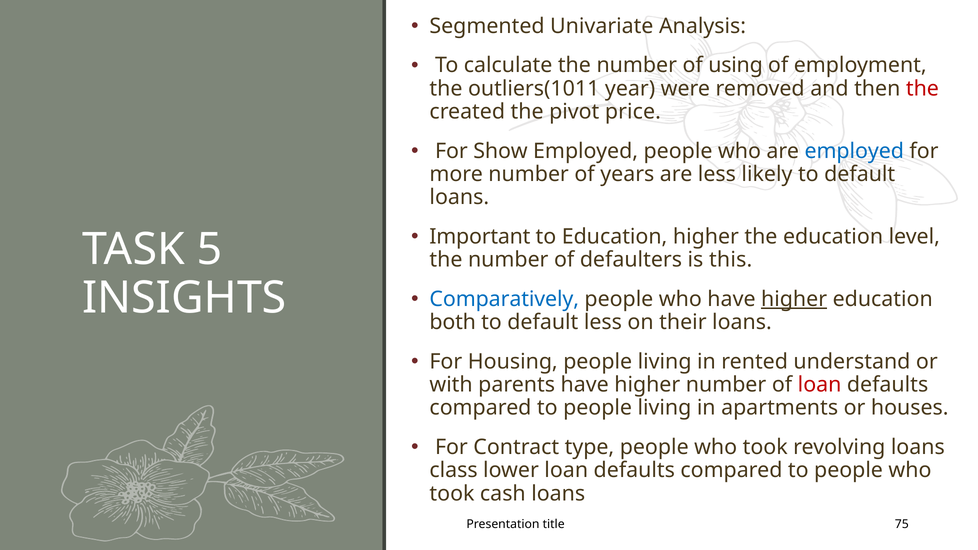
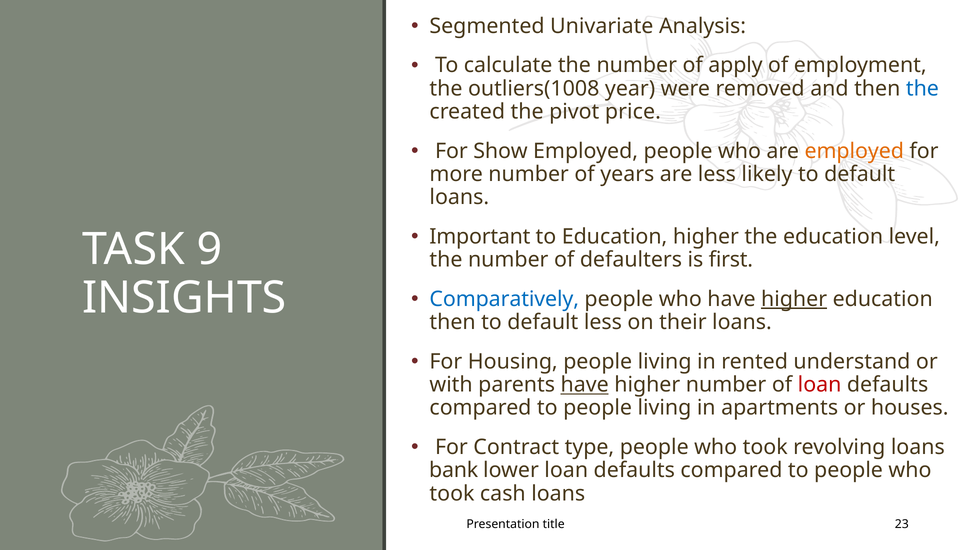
using: using -> apply
outliers(1011: outliers(1011 -> outliers(1008
the at (922, 89) colour: red -> blue
employed at (854, 151) colour: blue -> orange
5: 5 -> 9
this: this -> first
both at (453, 322): both -> then
have at (585, 385) underline: none -> present
class: class -> bank
75: 75 -> 23
